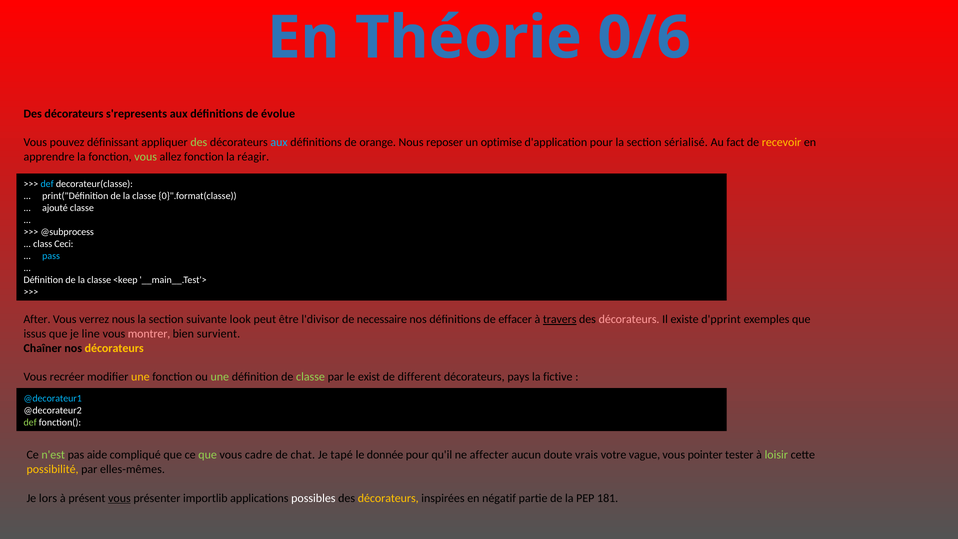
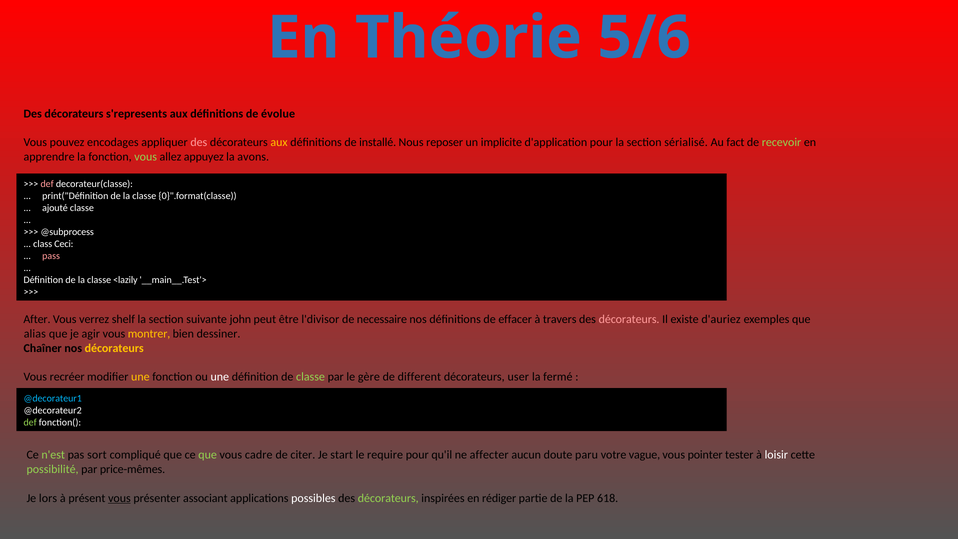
0/6: 0/6 -> 5/6
définissant: définissant -> encodages
des at (199, 142) colour: light green -> pink
aux at (279, 142) colour: light blue -> yellow
orange: orange -> installé
optimise: optimise -> implicite
recevoir colour: yellow -> light green
allez fonction: fonction -> appuyez
réagir: réagir -> avons
def at (47, 184) colour: light blue -> pink
pass colour: light blue -> pink
<keep: <keep -> <lazily
verrez nous: nous -> shelf
look: look -> john
travers underline: present -> none
d'pprint: d'pprint -> d'auriez
issus: issus -> alias
line: line -> agir
montrer colour: pink -> yellow
survient: survient -> dessiner
une at (220, 377) colour: light green -> white
exist: exist -> gère
pays: pays -> user
fictive: fictive -> fermé
aide: aide -> sort
chat: chat -> citer
tapé: tapé -> start
donnée: donnée -> require
vrais: vrais -> paru
loisir colour: light green -> white
possibilité colour: yellow -> light green
elles-mêmes: elles-mêmes -> price-mêmes
importlib: importlib -> associant
décorateurs at (388, 498) colour: yellow -> light green
négatif: négatif -> rédiger
181: 181 -> 618
